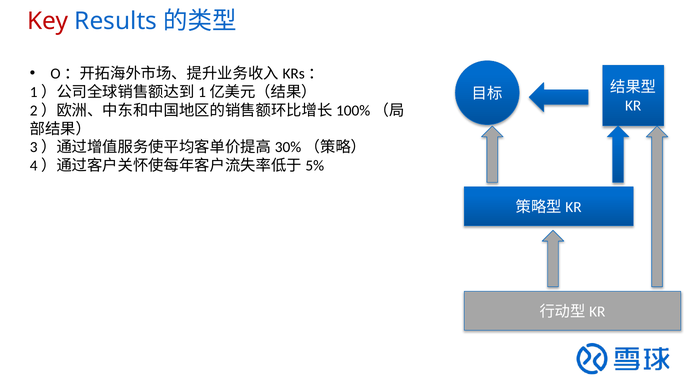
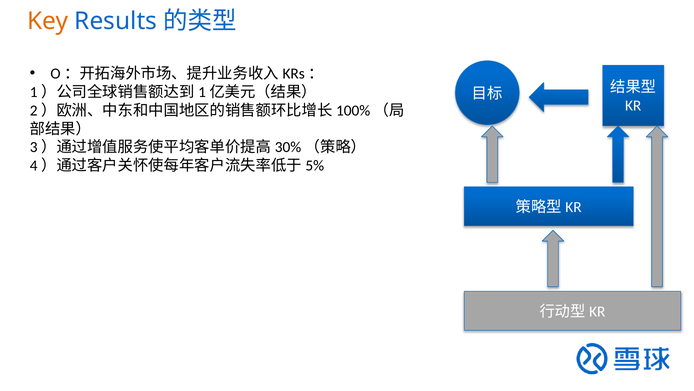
Key colour: red -> orange
